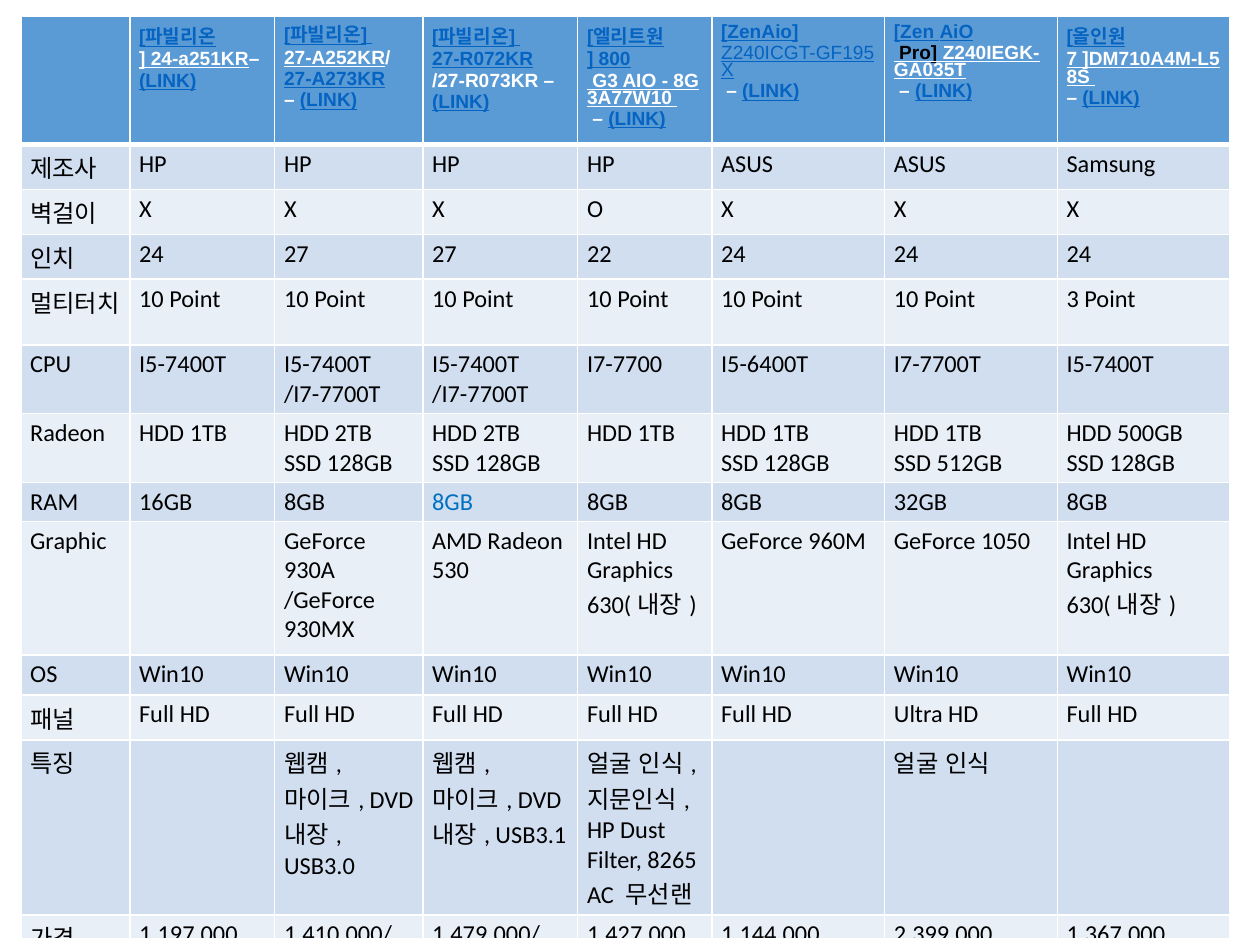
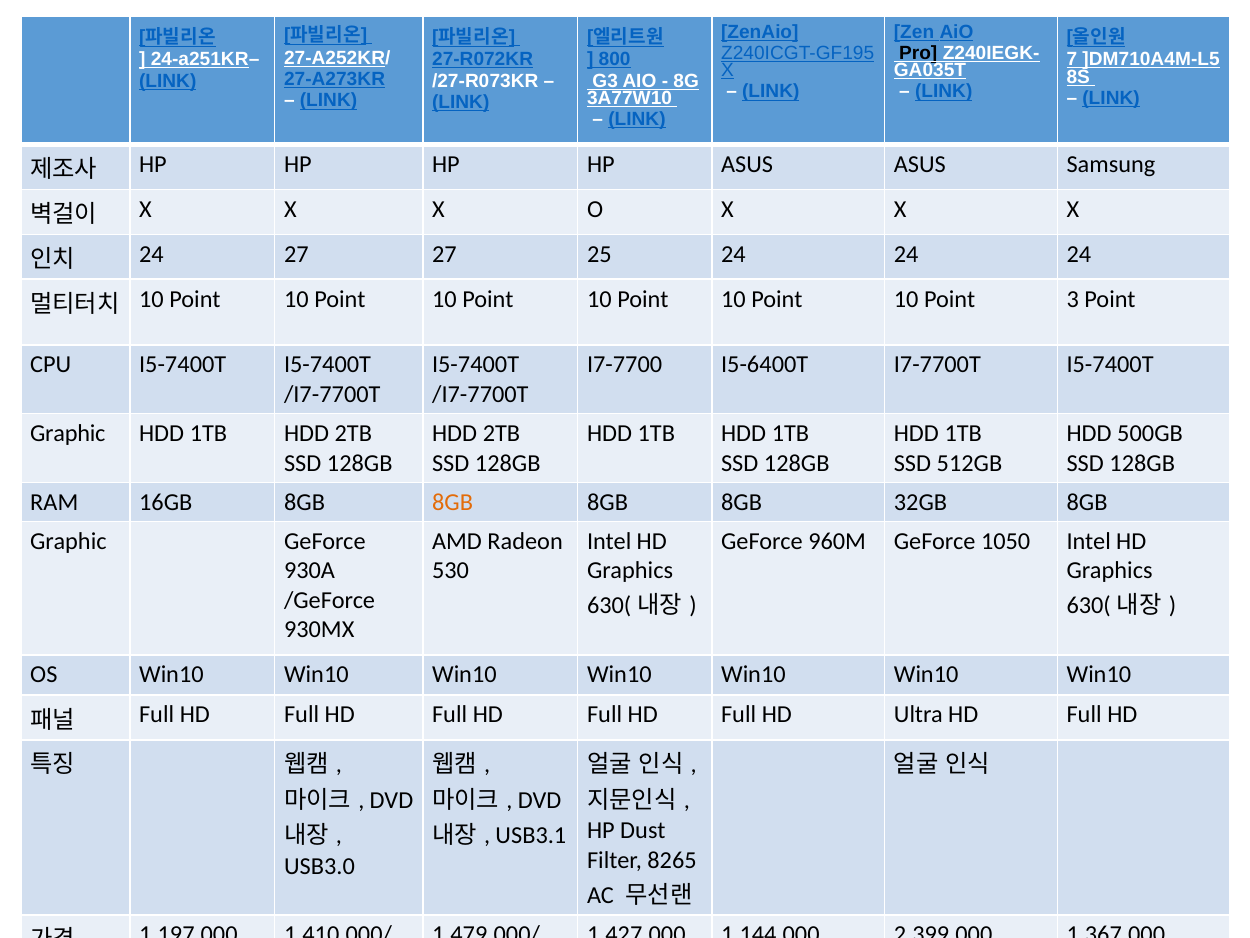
22: 22 -> 25
Radeon at (68, 433): Radeon -> Graphic
8GB at (453, 502) colour: blue -> orange
